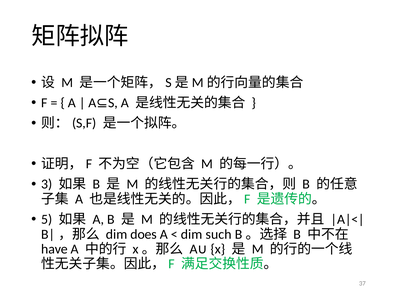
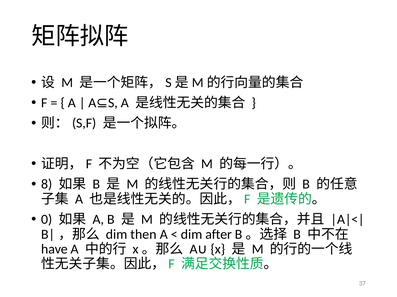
3: 3 -> 8
5: 5 -> 0
does: does -> then
such: such -> after
